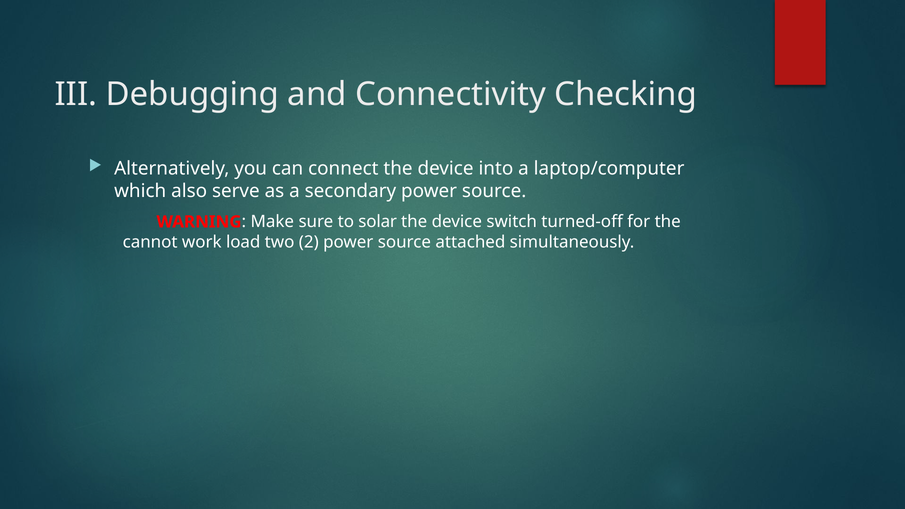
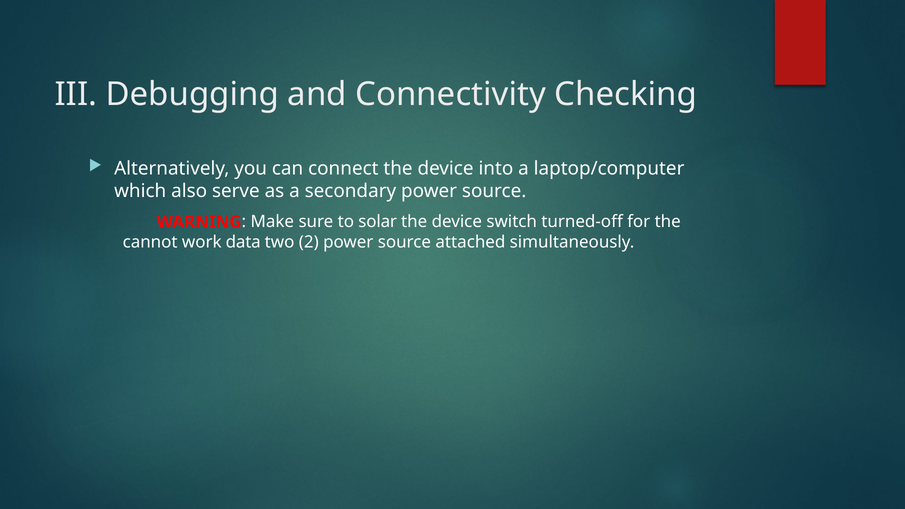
load: load -> data
